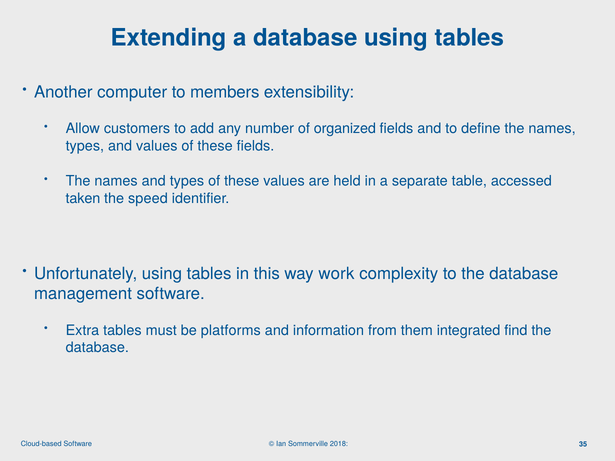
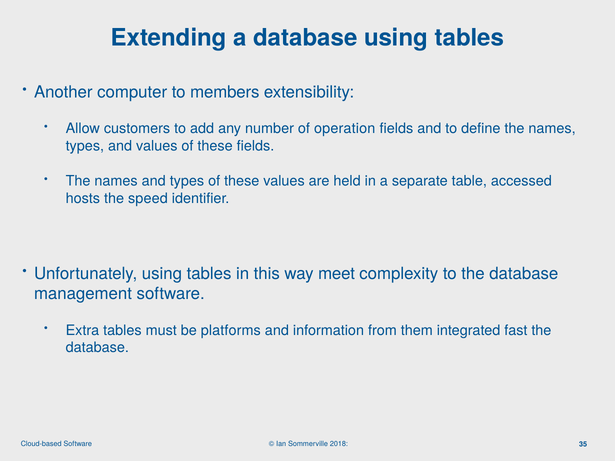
organized: organized -> operation
taken: taken -> hosts
work: work -> meet
find: find -> fast
